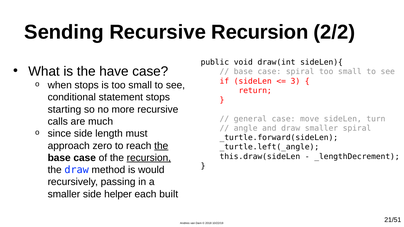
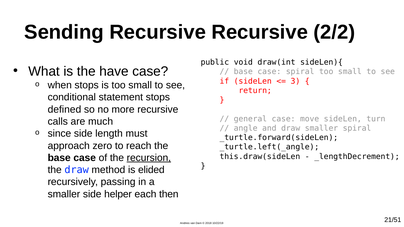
Recursive Recursion: Recursion -> Recursive
starting: starting -> defined
the at (161, 146) underline: present -> none
would: would -> elided
built: built -> then
